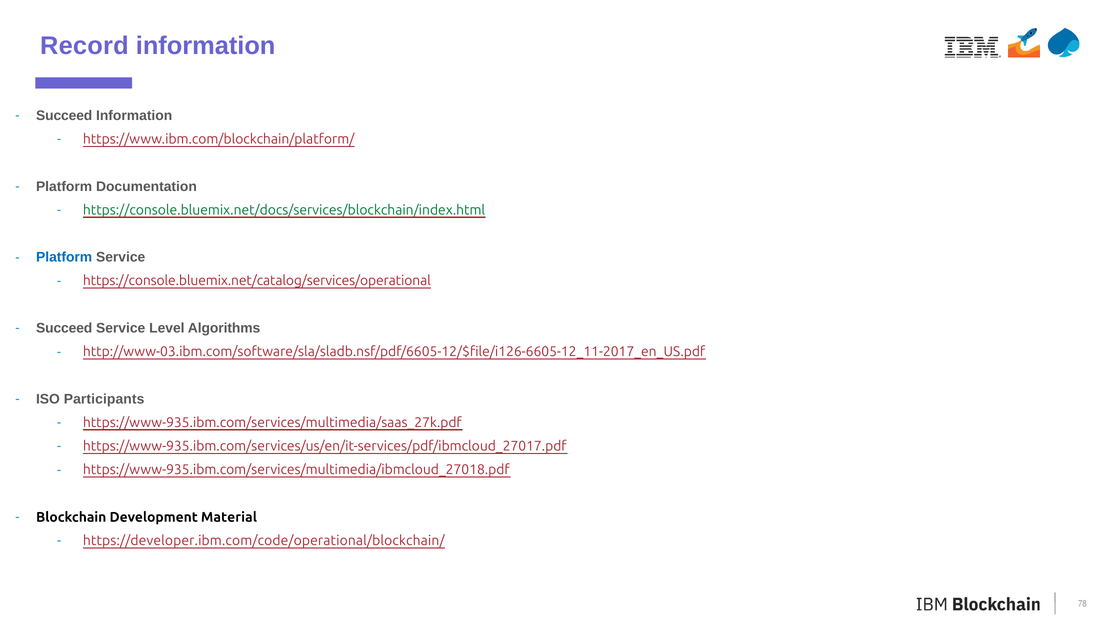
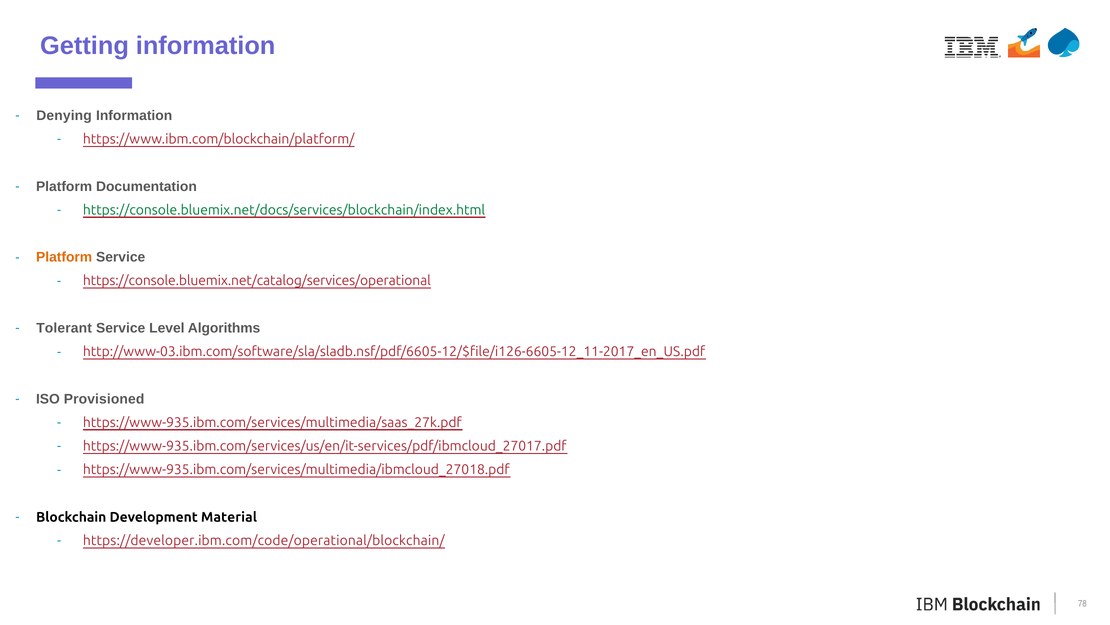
Record: Record -> Getting
Succeed at (64, 115): Succeed -> Denying
Platform at (64, 257) colour: blue -> orange
Succeed at (64, 328): Succeed -> Tolerant
Participants: Participants -> Provisioned
